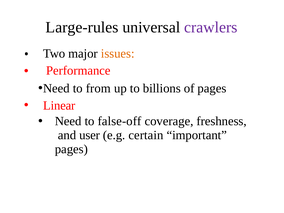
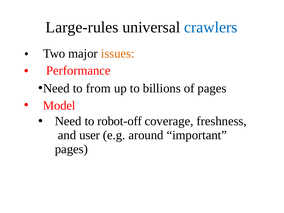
crawlers colour: purple -> blue
Linear: Linear -> Model
false-off: false-off -> robot-off
certain: certain -> around
